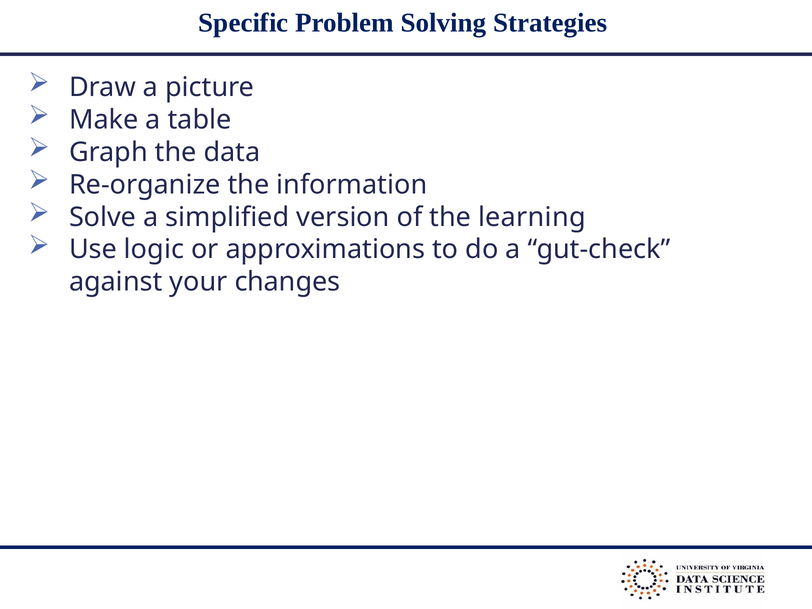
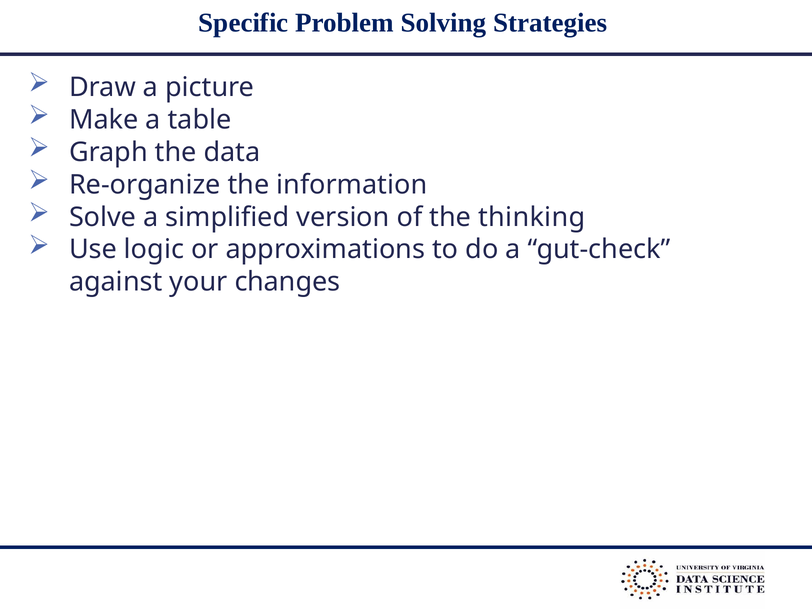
learning: learning -> thinking
